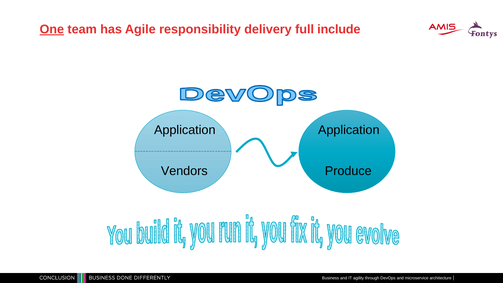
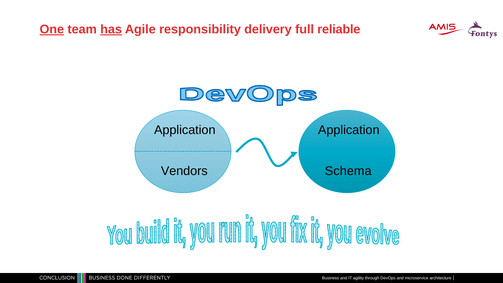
has underline: none -> present
include: include -> reliable
Produce: Produce -> Schema
